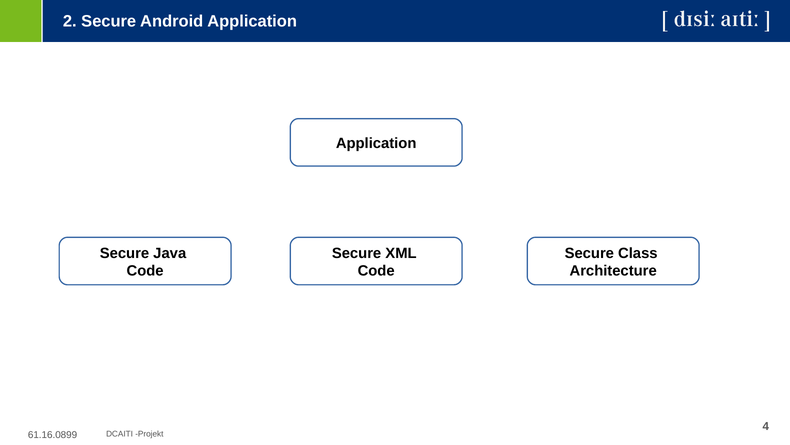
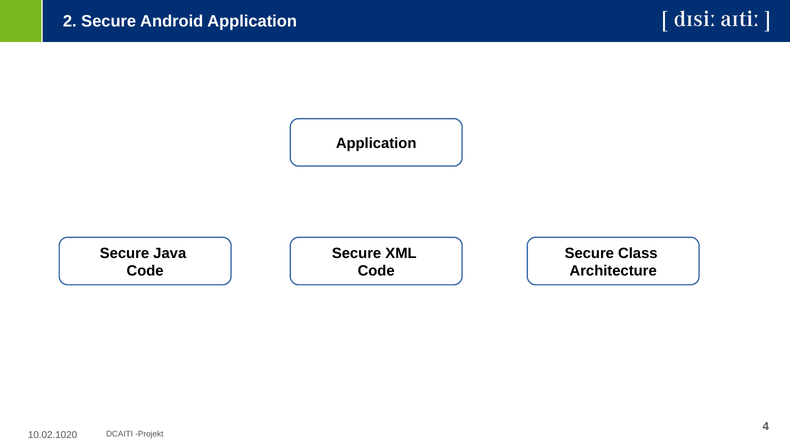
61.16.0899: 61.16.0899 -> 10.02.1020
